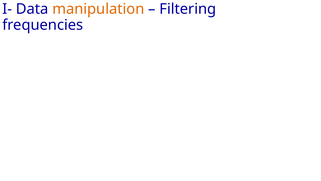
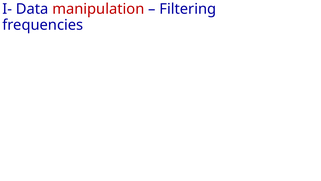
manipulation colour: orange -> red
